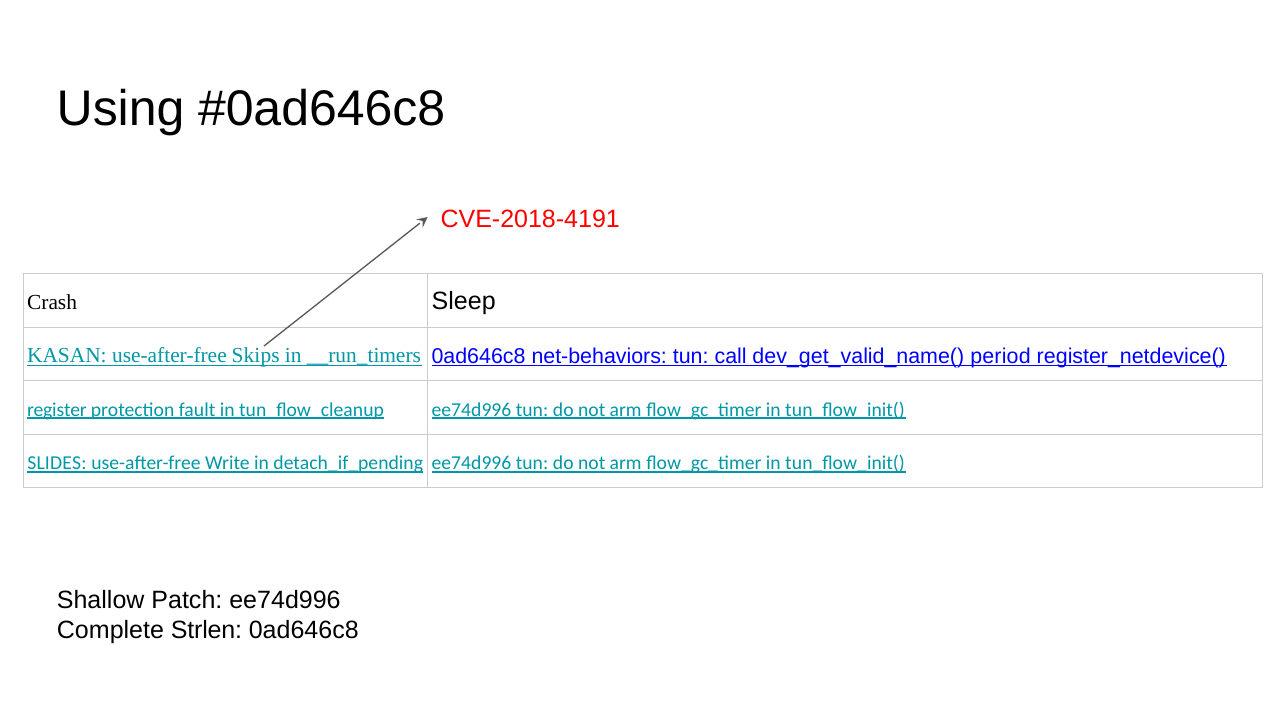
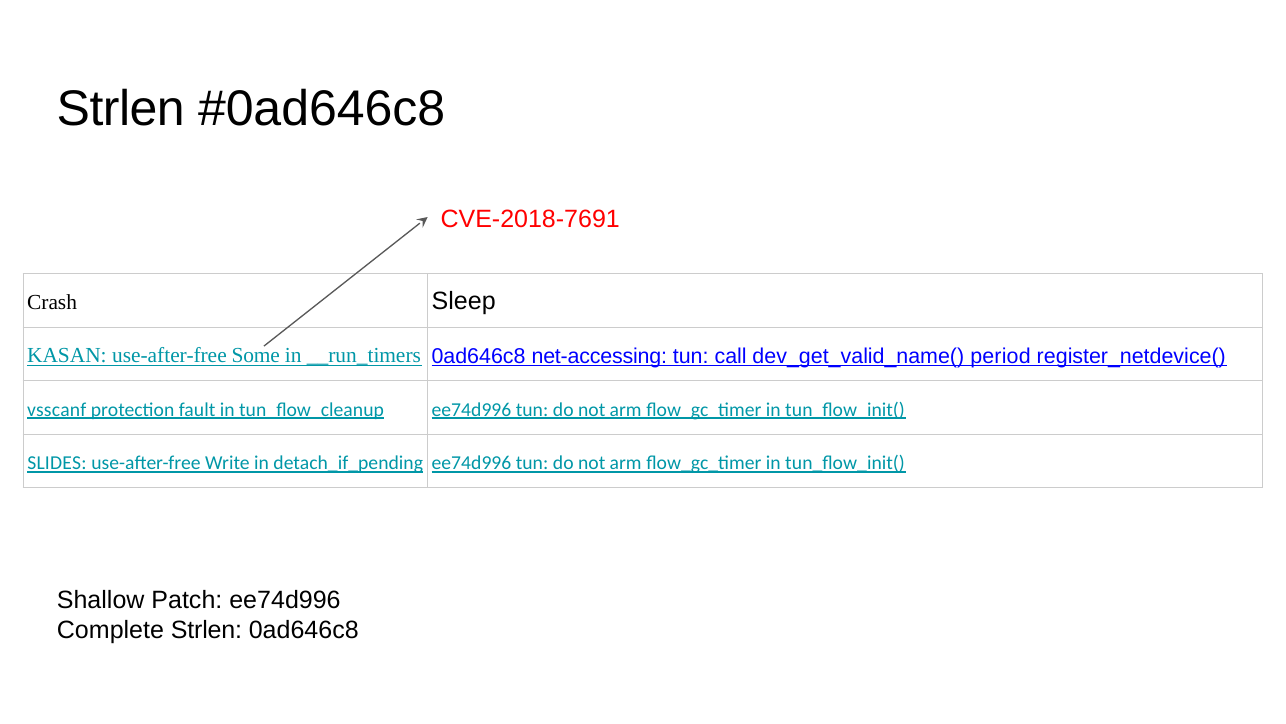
Using at (121, 109): Using -> Strlen
CVE-2018-4191: CVE-2018-4191 -> CVE-2018-7691
Skips: Skips -> Some
net-behaviors: net-behaviors -> net-accessing
register: register -> vsscanf
